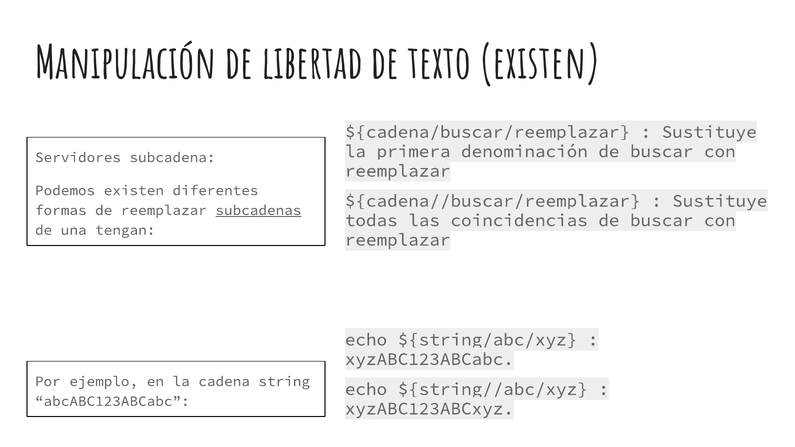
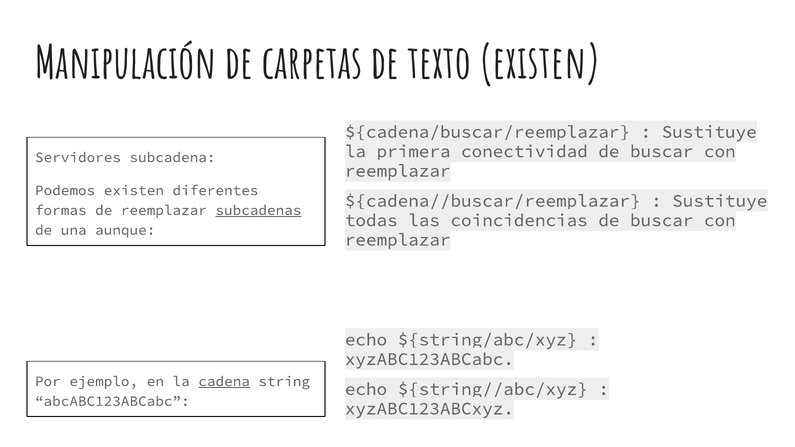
libertad: libertad -> carpetas
denominación: denominación -> conectividad
tengan: tengan -> aunque
cadena underline: none -> present
